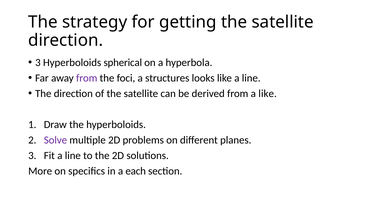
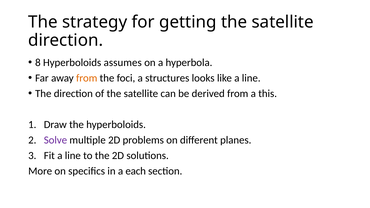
3 at (38, 63): 3 -> 8
spherical: spherical -> assumes
from at (87, 78) colour: purple -> orange
a like: like -> this
